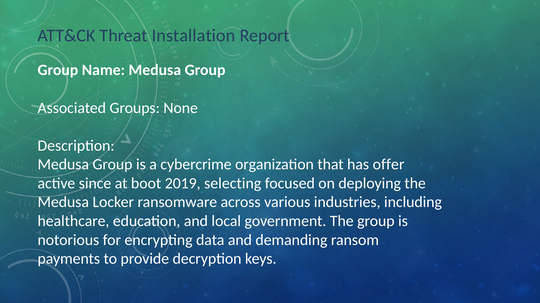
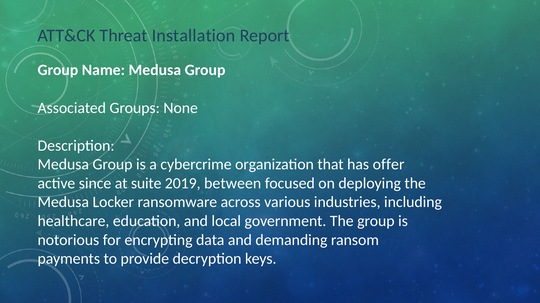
boot: boot -> suite
selecting: selecting -> between
